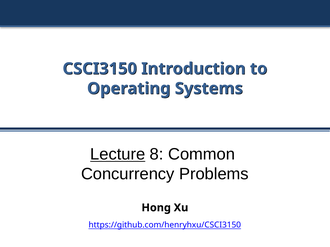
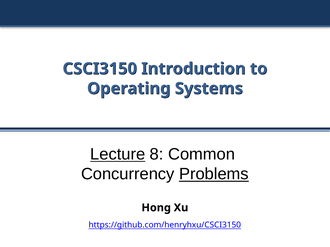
Problems underline: none -> present
